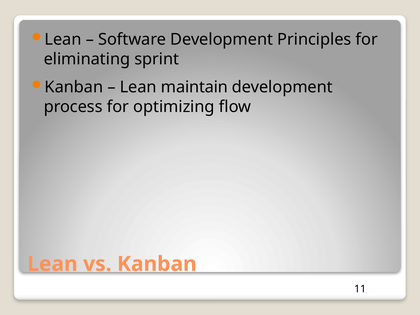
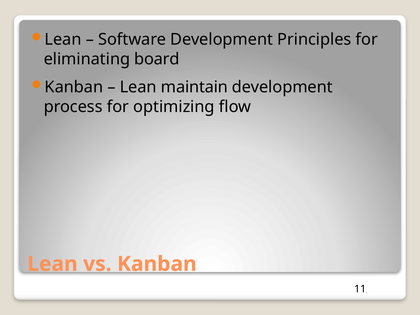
sprint: sprint -> board
